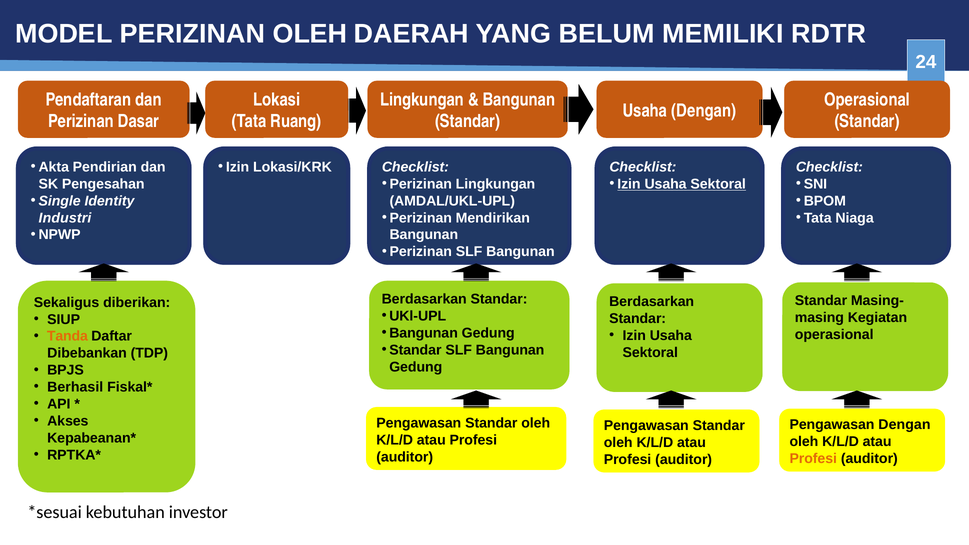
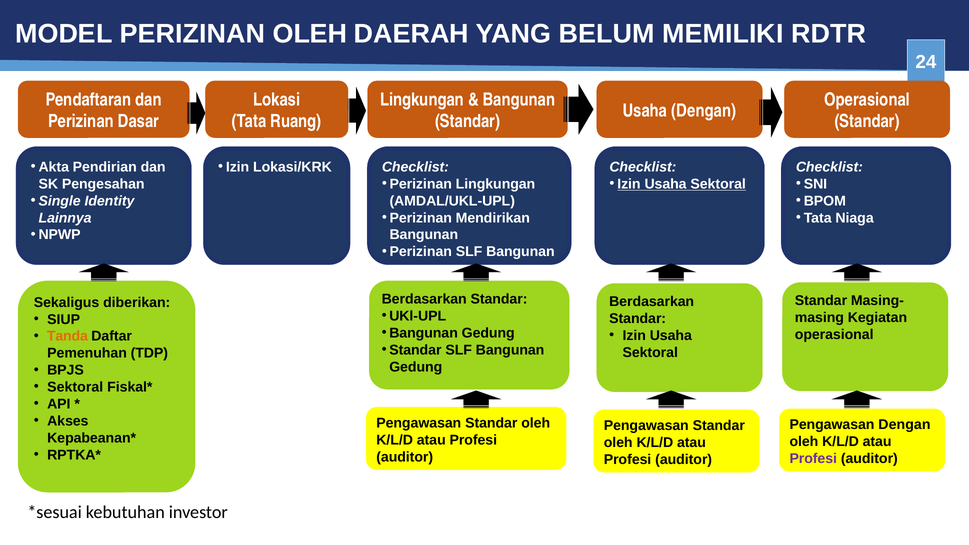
Industri: Industri -> Lainnya
Dibebankan: Dibebankan -> Pemenuhan
Berhasil at (75, 387): Berhasil -> Sektoral
Profesi at (813, 459) colour: orange -> purple
